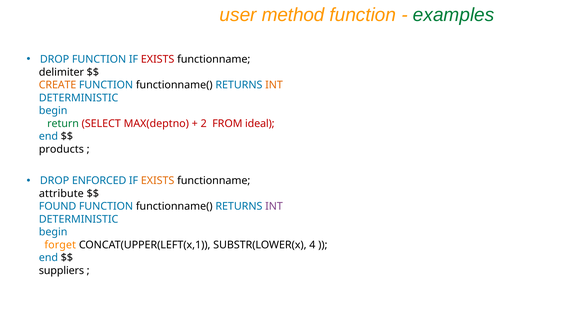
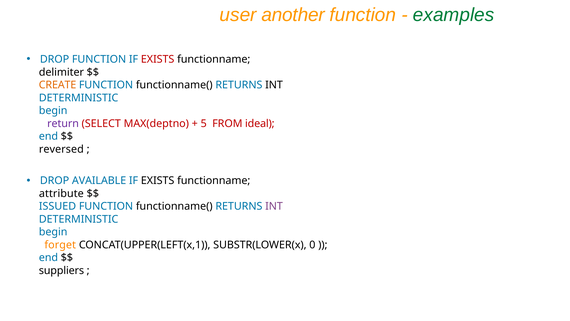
method: method -> another
INT at (274, 85) colour: orange -> black
return colour: green -> purple
2: 2 -> 5
products: products -> reversed
ENFORCED: ENFORCED -> AVAILABLE
EXISTS at (158, 180) colour: orange -> black
FOUND: FOUND -> ISSUED
4: 4 -> 0
